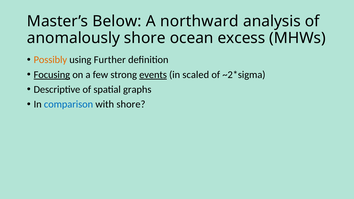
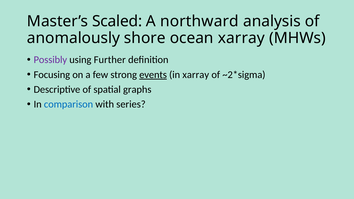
Below: Below -> Scaled
ocean excess: excess -> xarray
Possibly colour: orange -> purple
Focusing underline: present -> none
in scaled: scaled -> xarray
with shore: shore -> series
